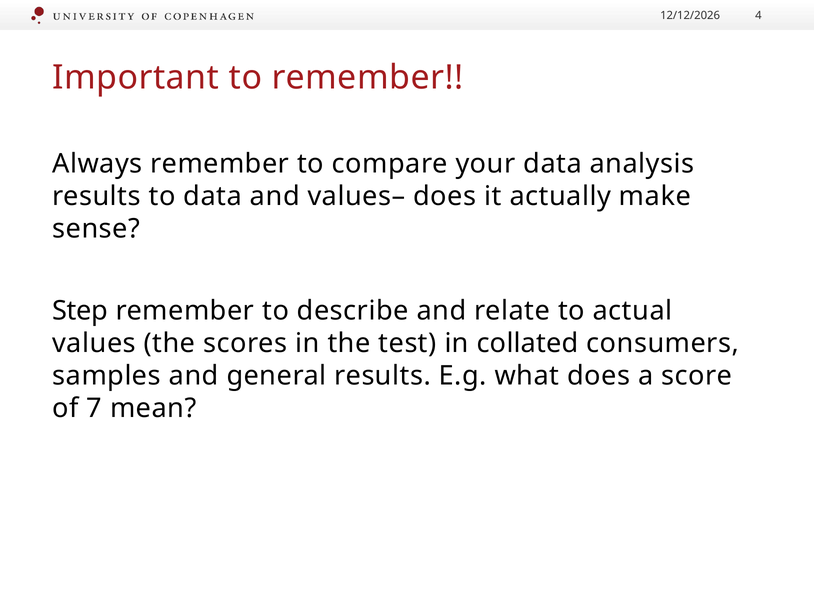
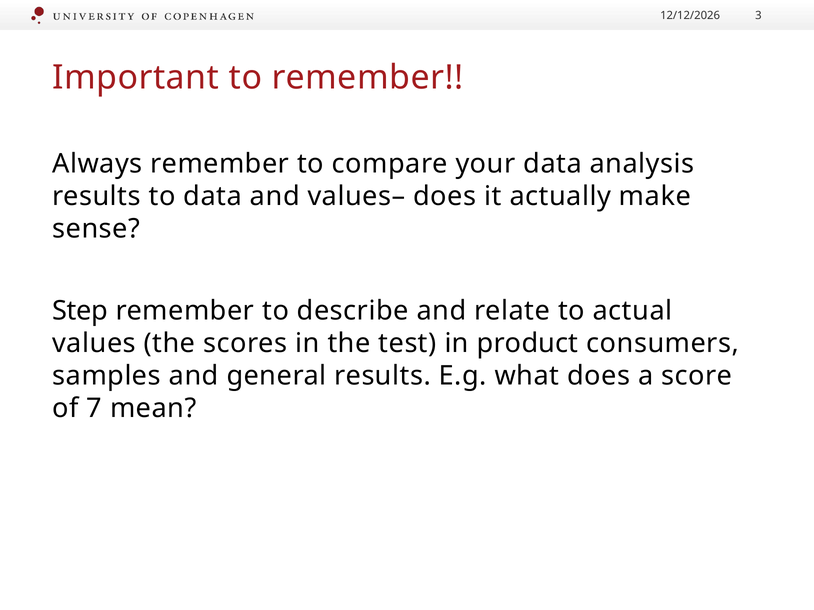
4: 4 -> 3
collated: collated -> product
